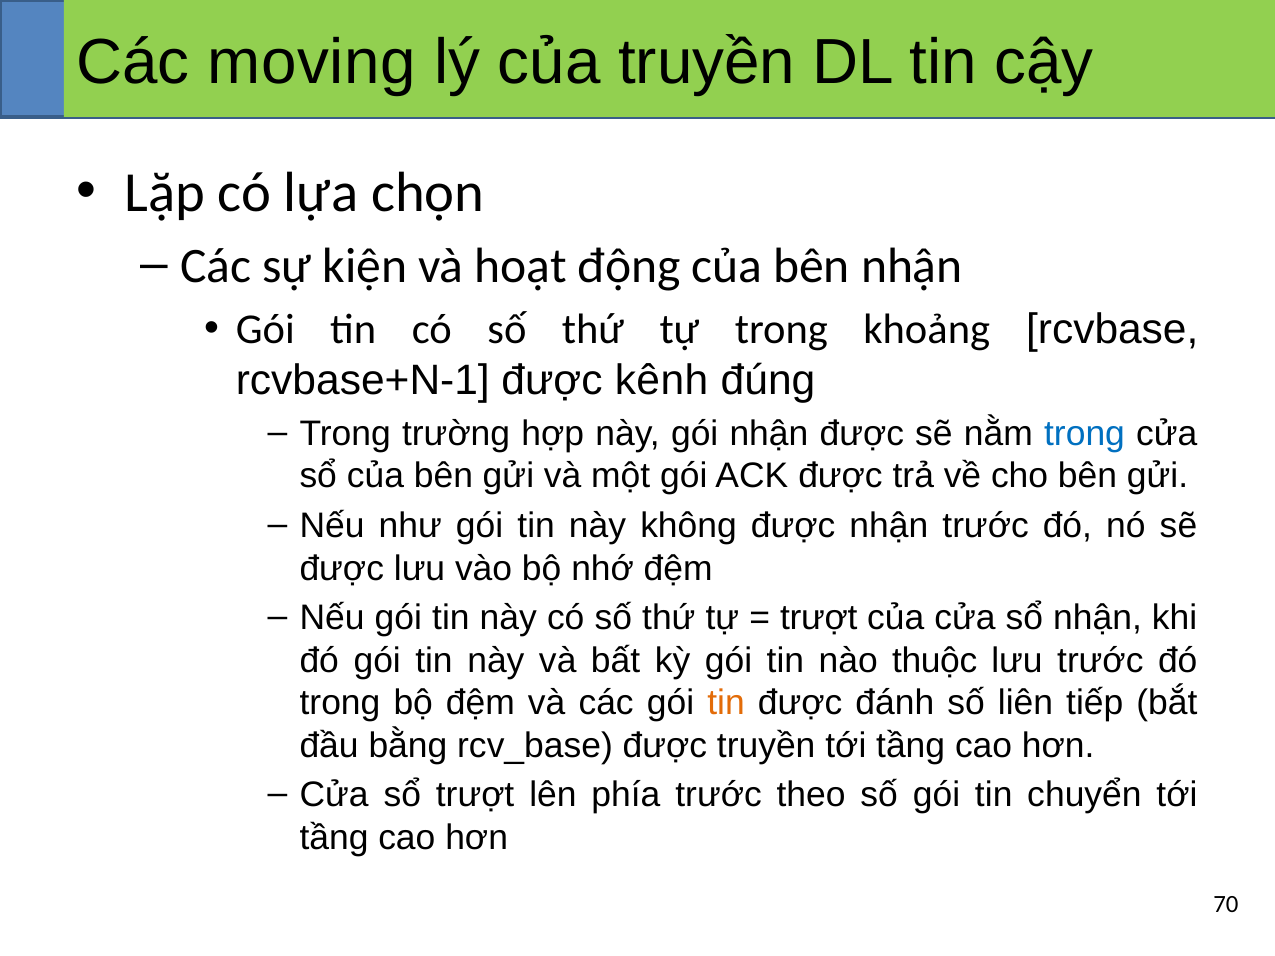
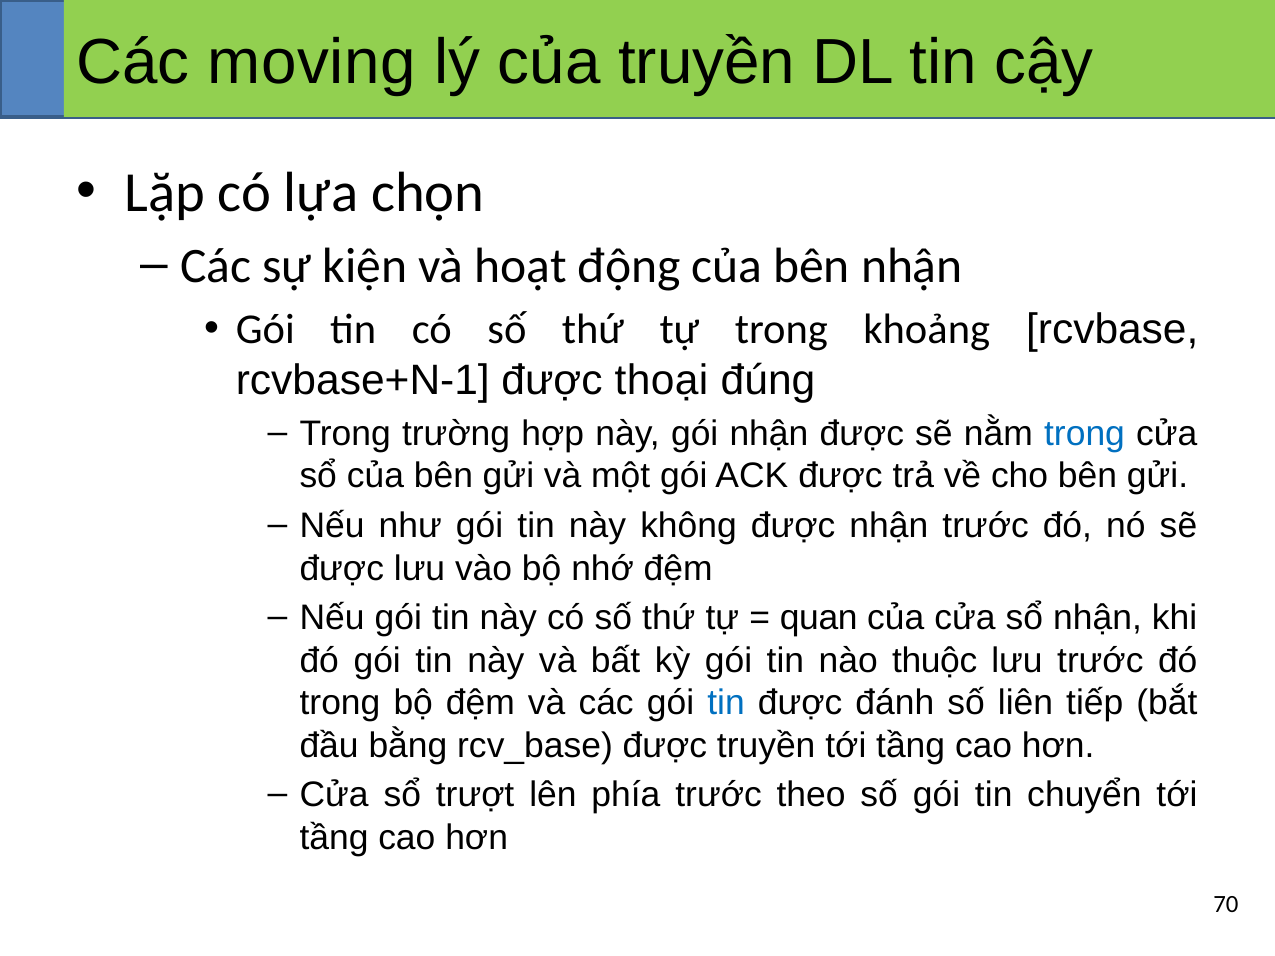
kênh: kênh -> thoại
trượt at (819, 618): trượt -> quan
tin at (726, 703) colour: orange -> blue
